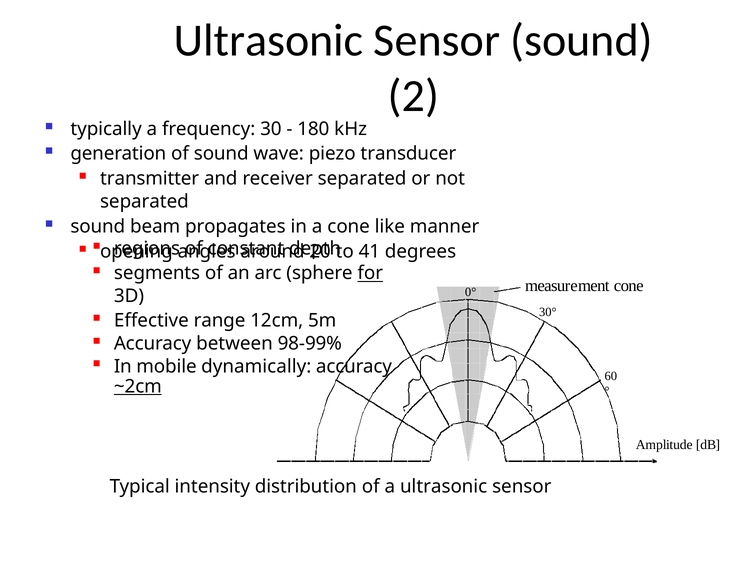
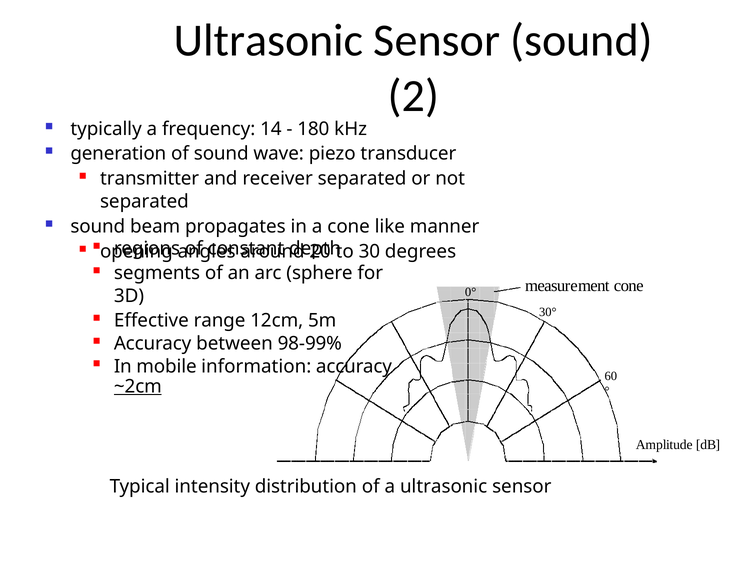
30: 30 -> 14
41: 41 -> 30
for underline: present -> none
dynamically: dynamically -> information
